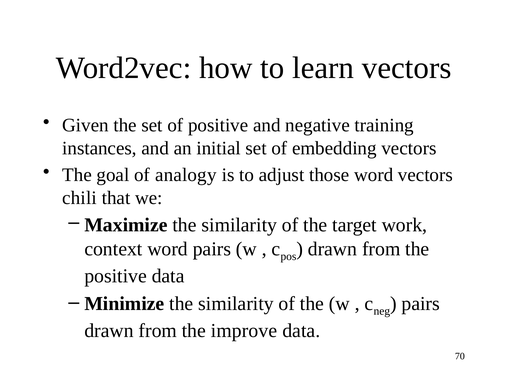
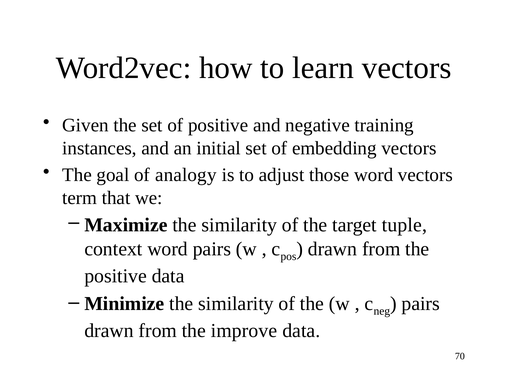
chili: chili -> term
work: work -> tuple
